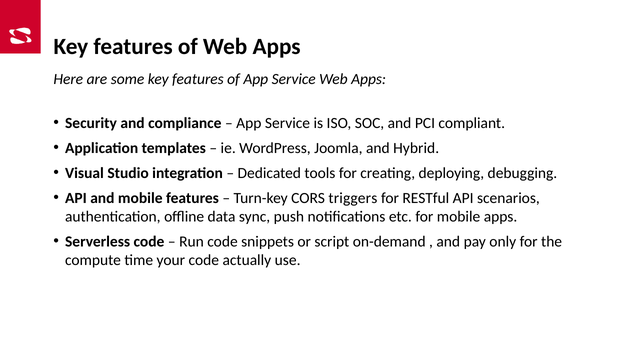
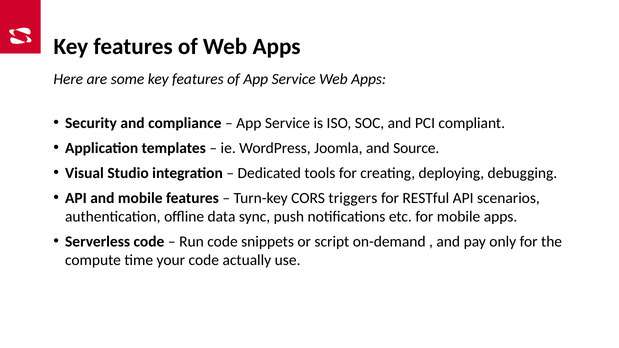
Hybrid: Hybrid -> Source
